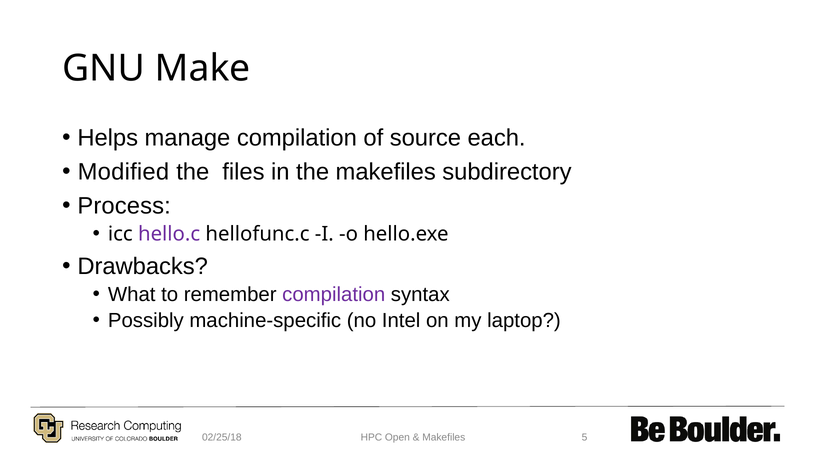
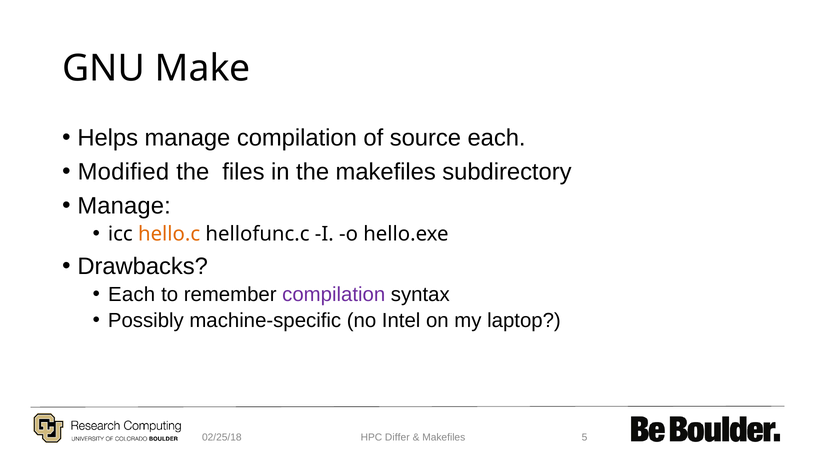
Process at (124, 206): Process -> Manage
hello.c colour: purple -> orange
What at (132, 295): What -> Each
Open: Open -> Differ
